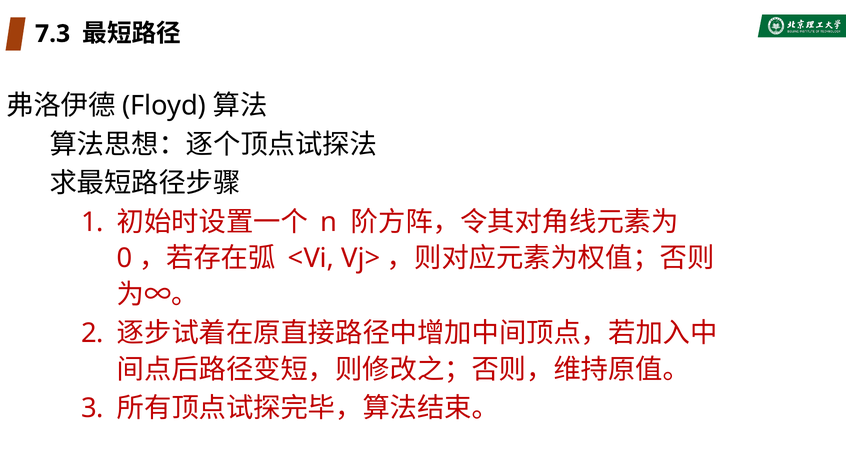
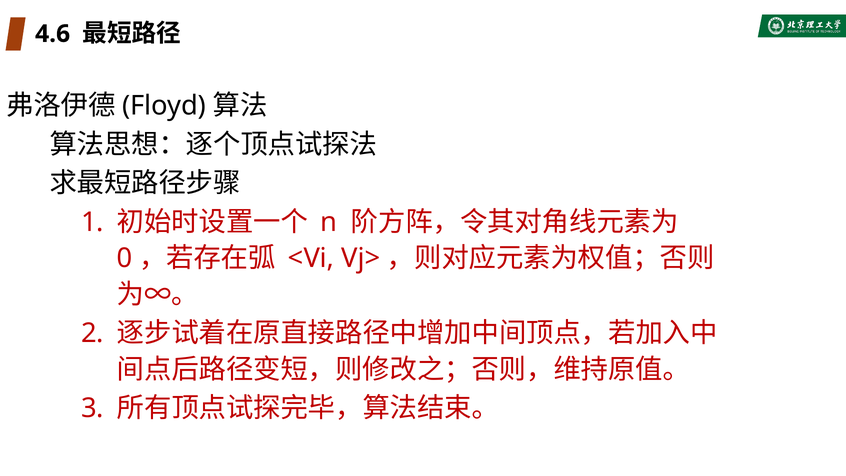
7.3: 7.3 -> 4.6
